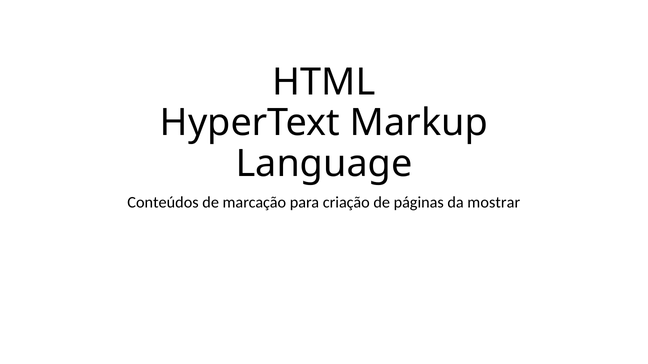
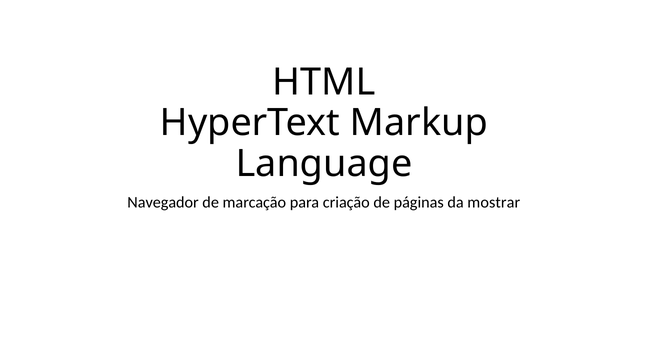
Conteúdos: Conteúdos -> Navegador
